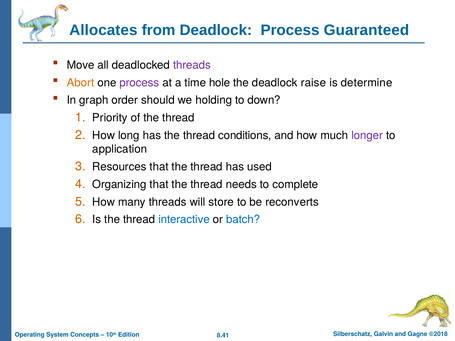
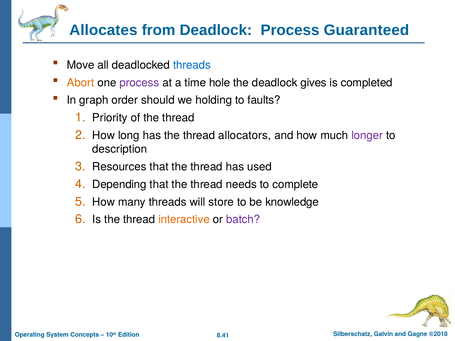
threads at (192, 65) colour: purple -> blue
raise: raise -> gives
determine: determine -> completed
down: down -> faults
conditions: conditions -> allocators
application: application -> description
Organizing: Organizing -> Depending
reconverts: reconverts -> knowledge
interactive colour: blue -> orange
batch colour: blue -> purple
